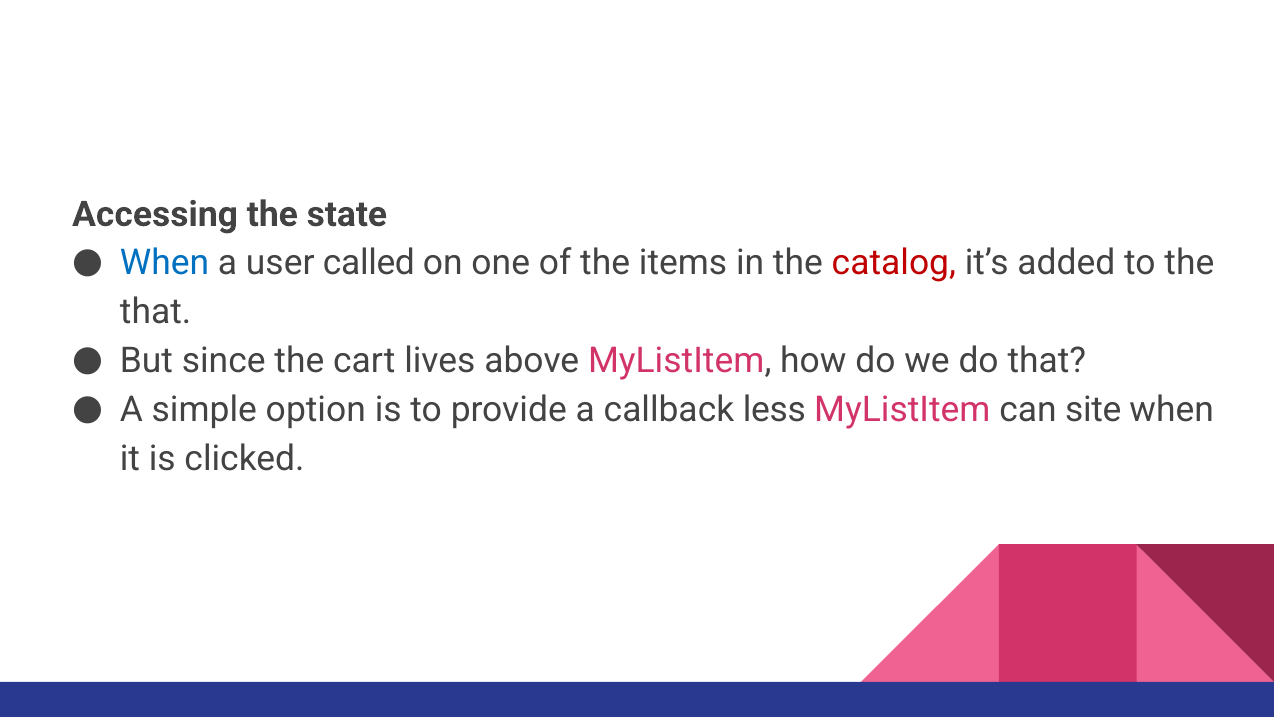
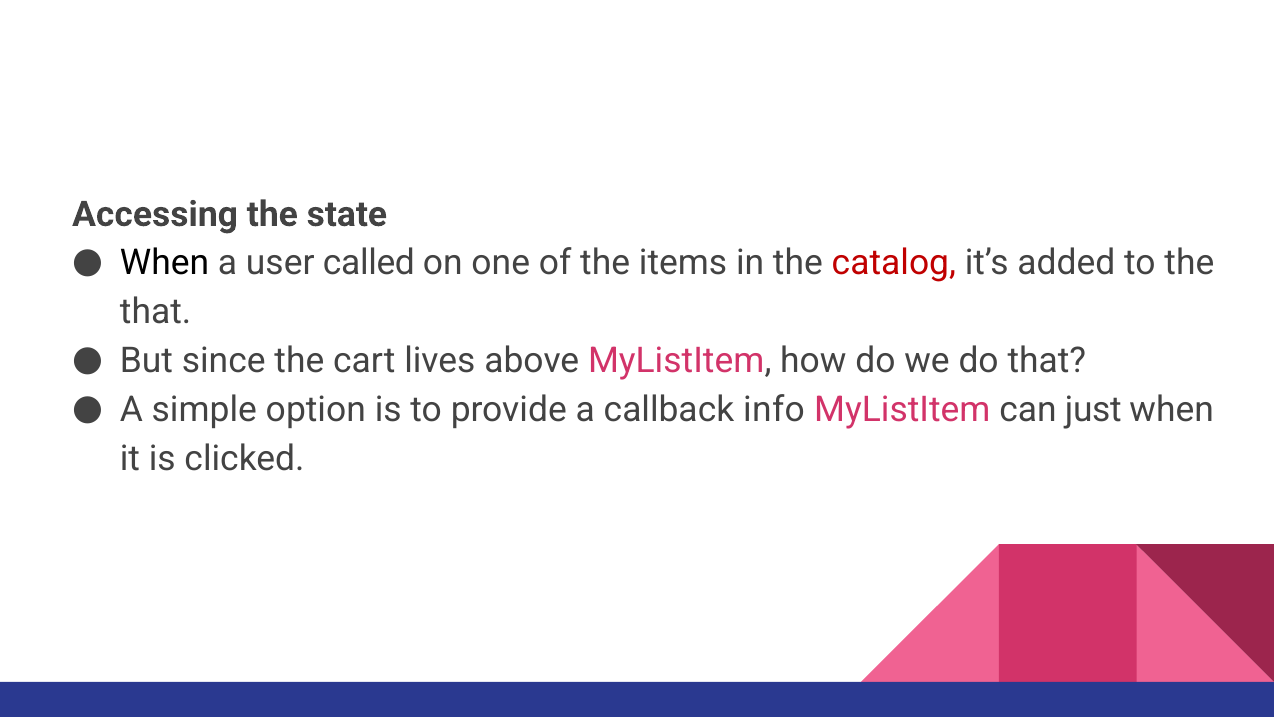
When at (164, 263) colour: blue -> black
less: less -> info
site: site -> just
